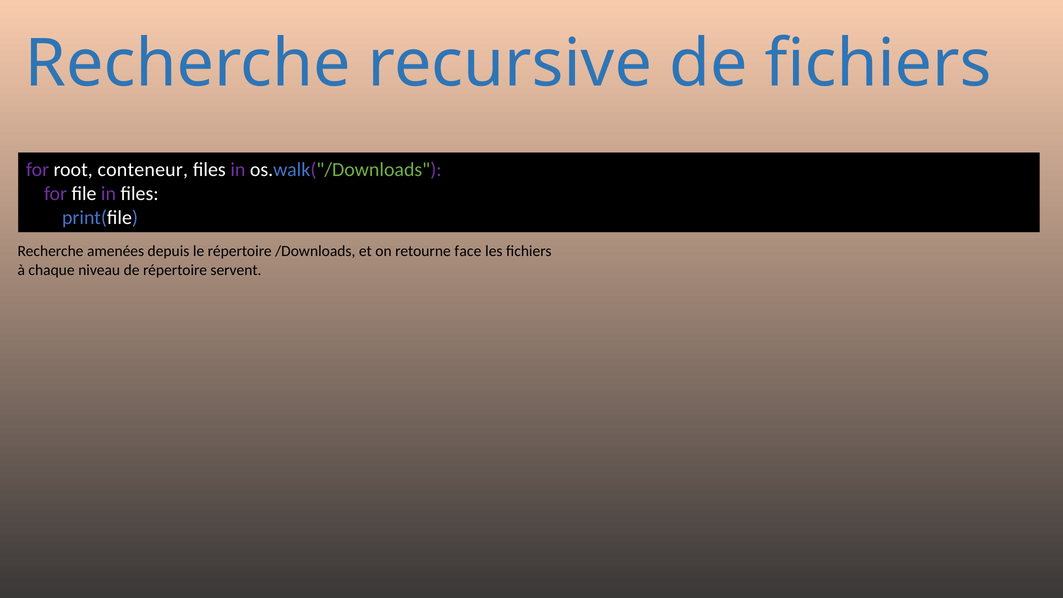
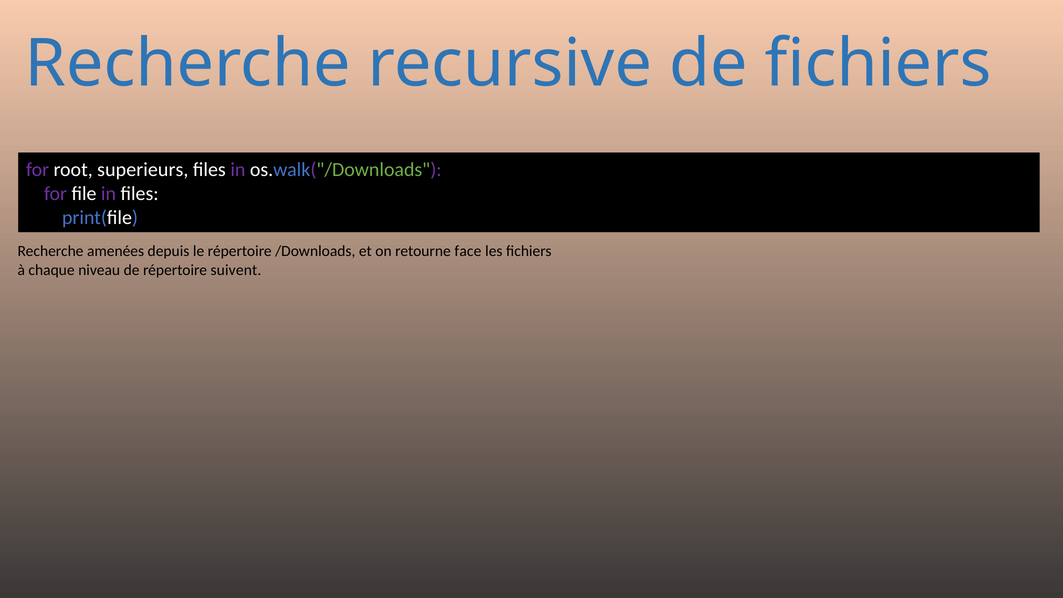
conteneur: conteneur -> superieurs
servent: servent -> suivent
